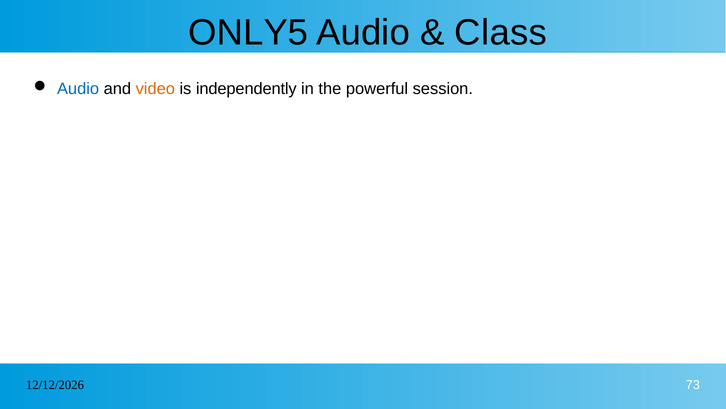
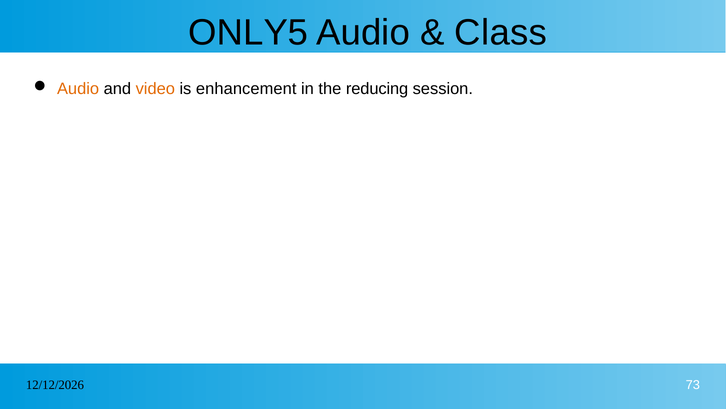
Audio at (78, 89) colour: blue -> orange
independently: independently -> enhancement
powerful: powerful -> reducing
